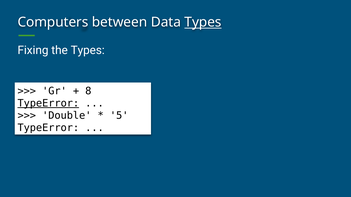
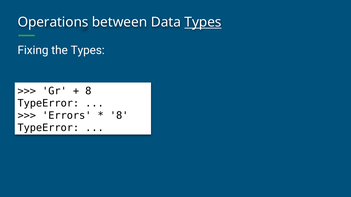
Computers: Computers -> Operations
TypeError at (48, 103) underline: present -> none
Double: Double -> Errors
5 at (119, 116): 5 -> 8
